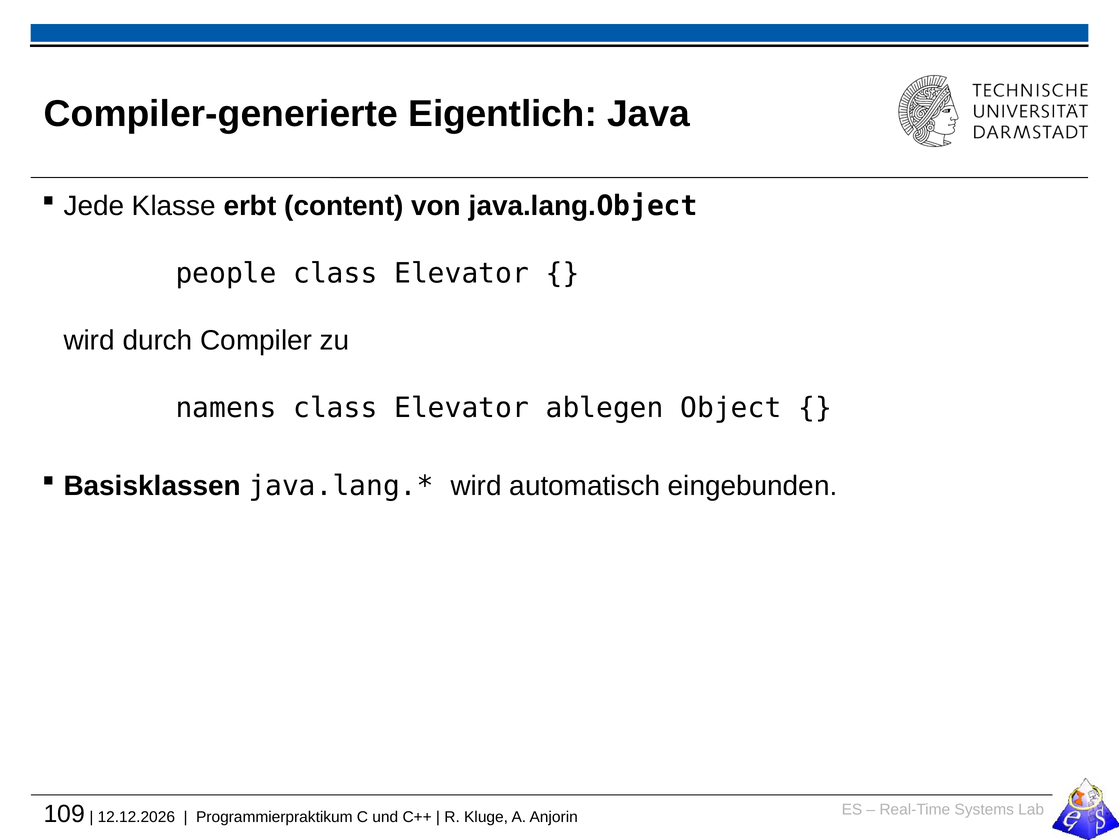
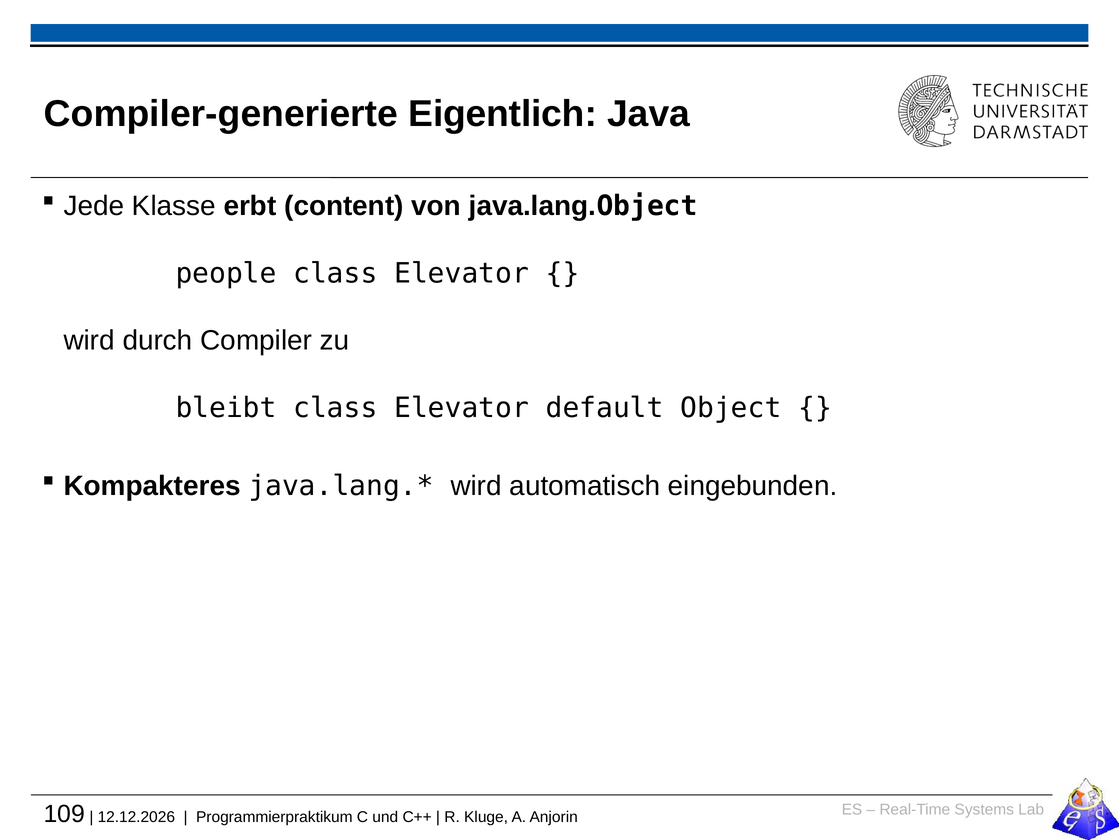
namens: namens -> bleibt
ablegen: ablegen -> default
Basisklassen: Basisklassen -> Kompakteres
